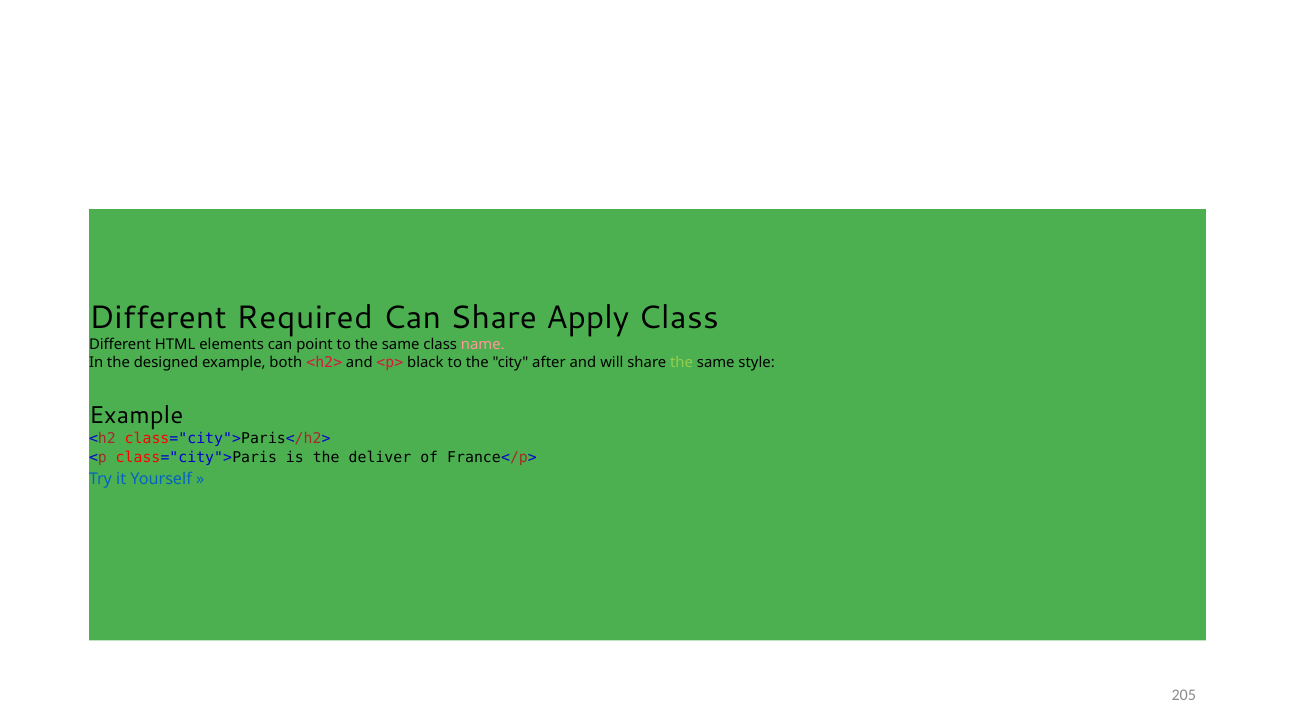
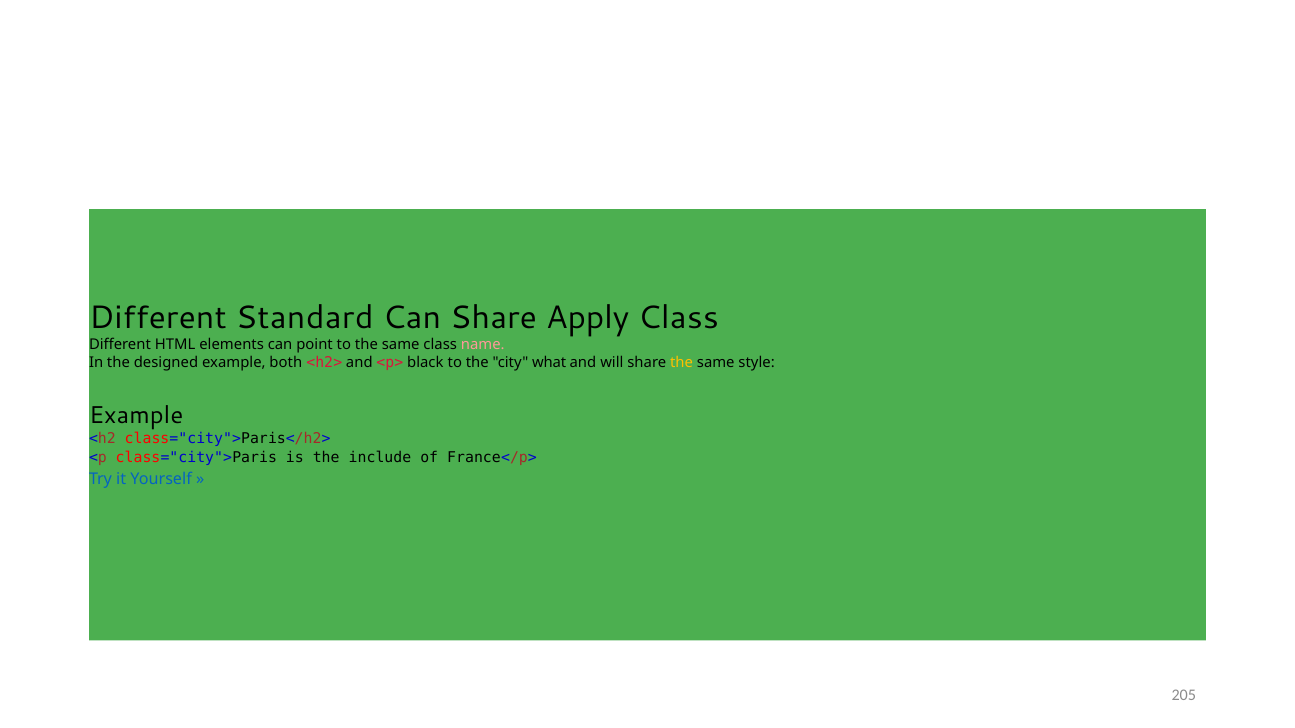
Required: Required -> Standard
after: after -> what
the at (682, 363) colour: light green -> yellow
deliver: deliver -> include
